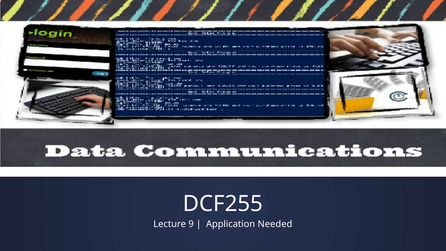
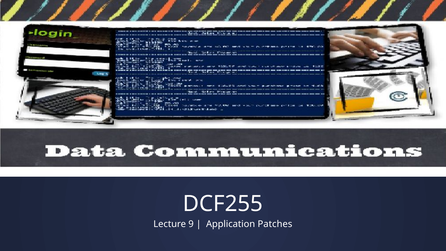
Needed: Needed -> Patches
